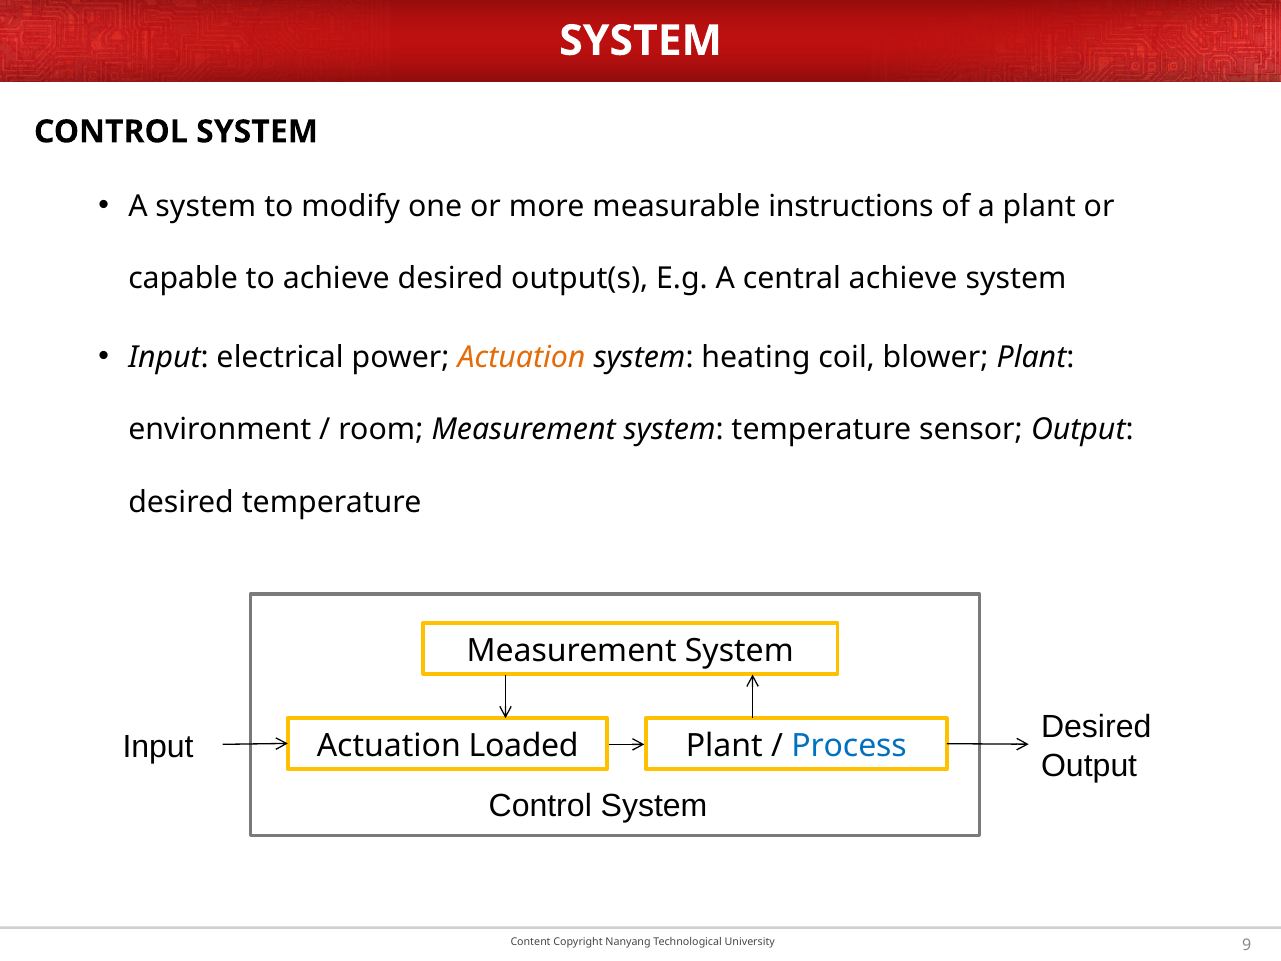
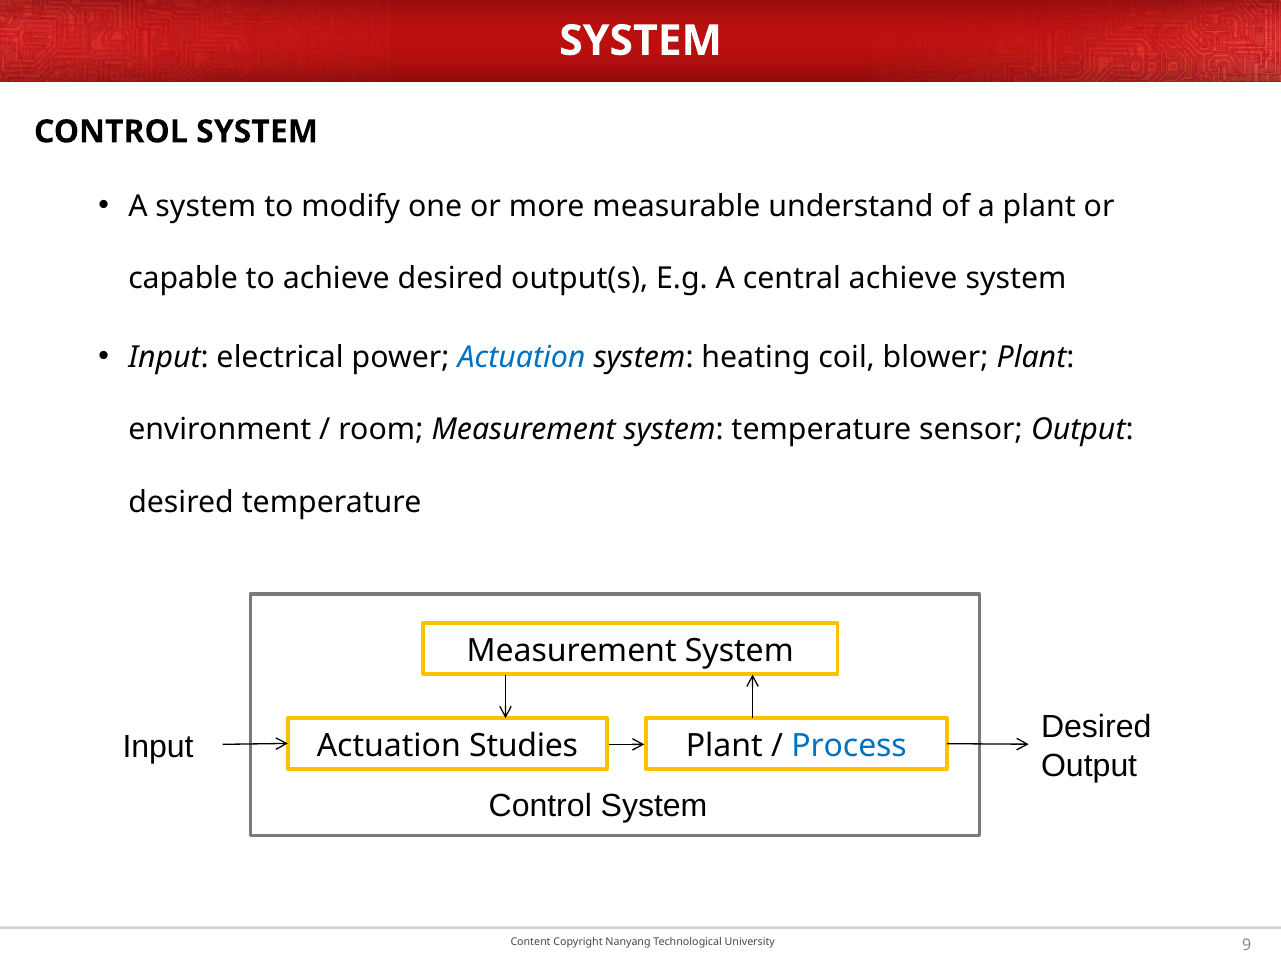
instructions: instructions -> understand
Actuation at (522, 357) colour: orange -> blue
Loaded: Loaded -> Studies
